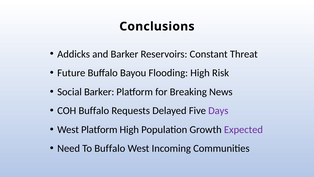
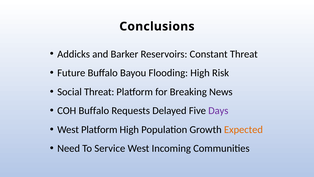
Social Barker: Barker -> Threat
Expected colour: purple -> orange
To Buffalo: Buffalo -> Service
